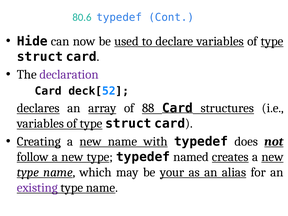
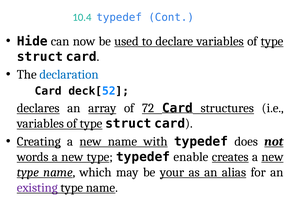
80.6: 80.6 -> 10.4
declaration colour: purple -> blue
88: 88 -> 72
follow: follow -> words
named: named -> enable
